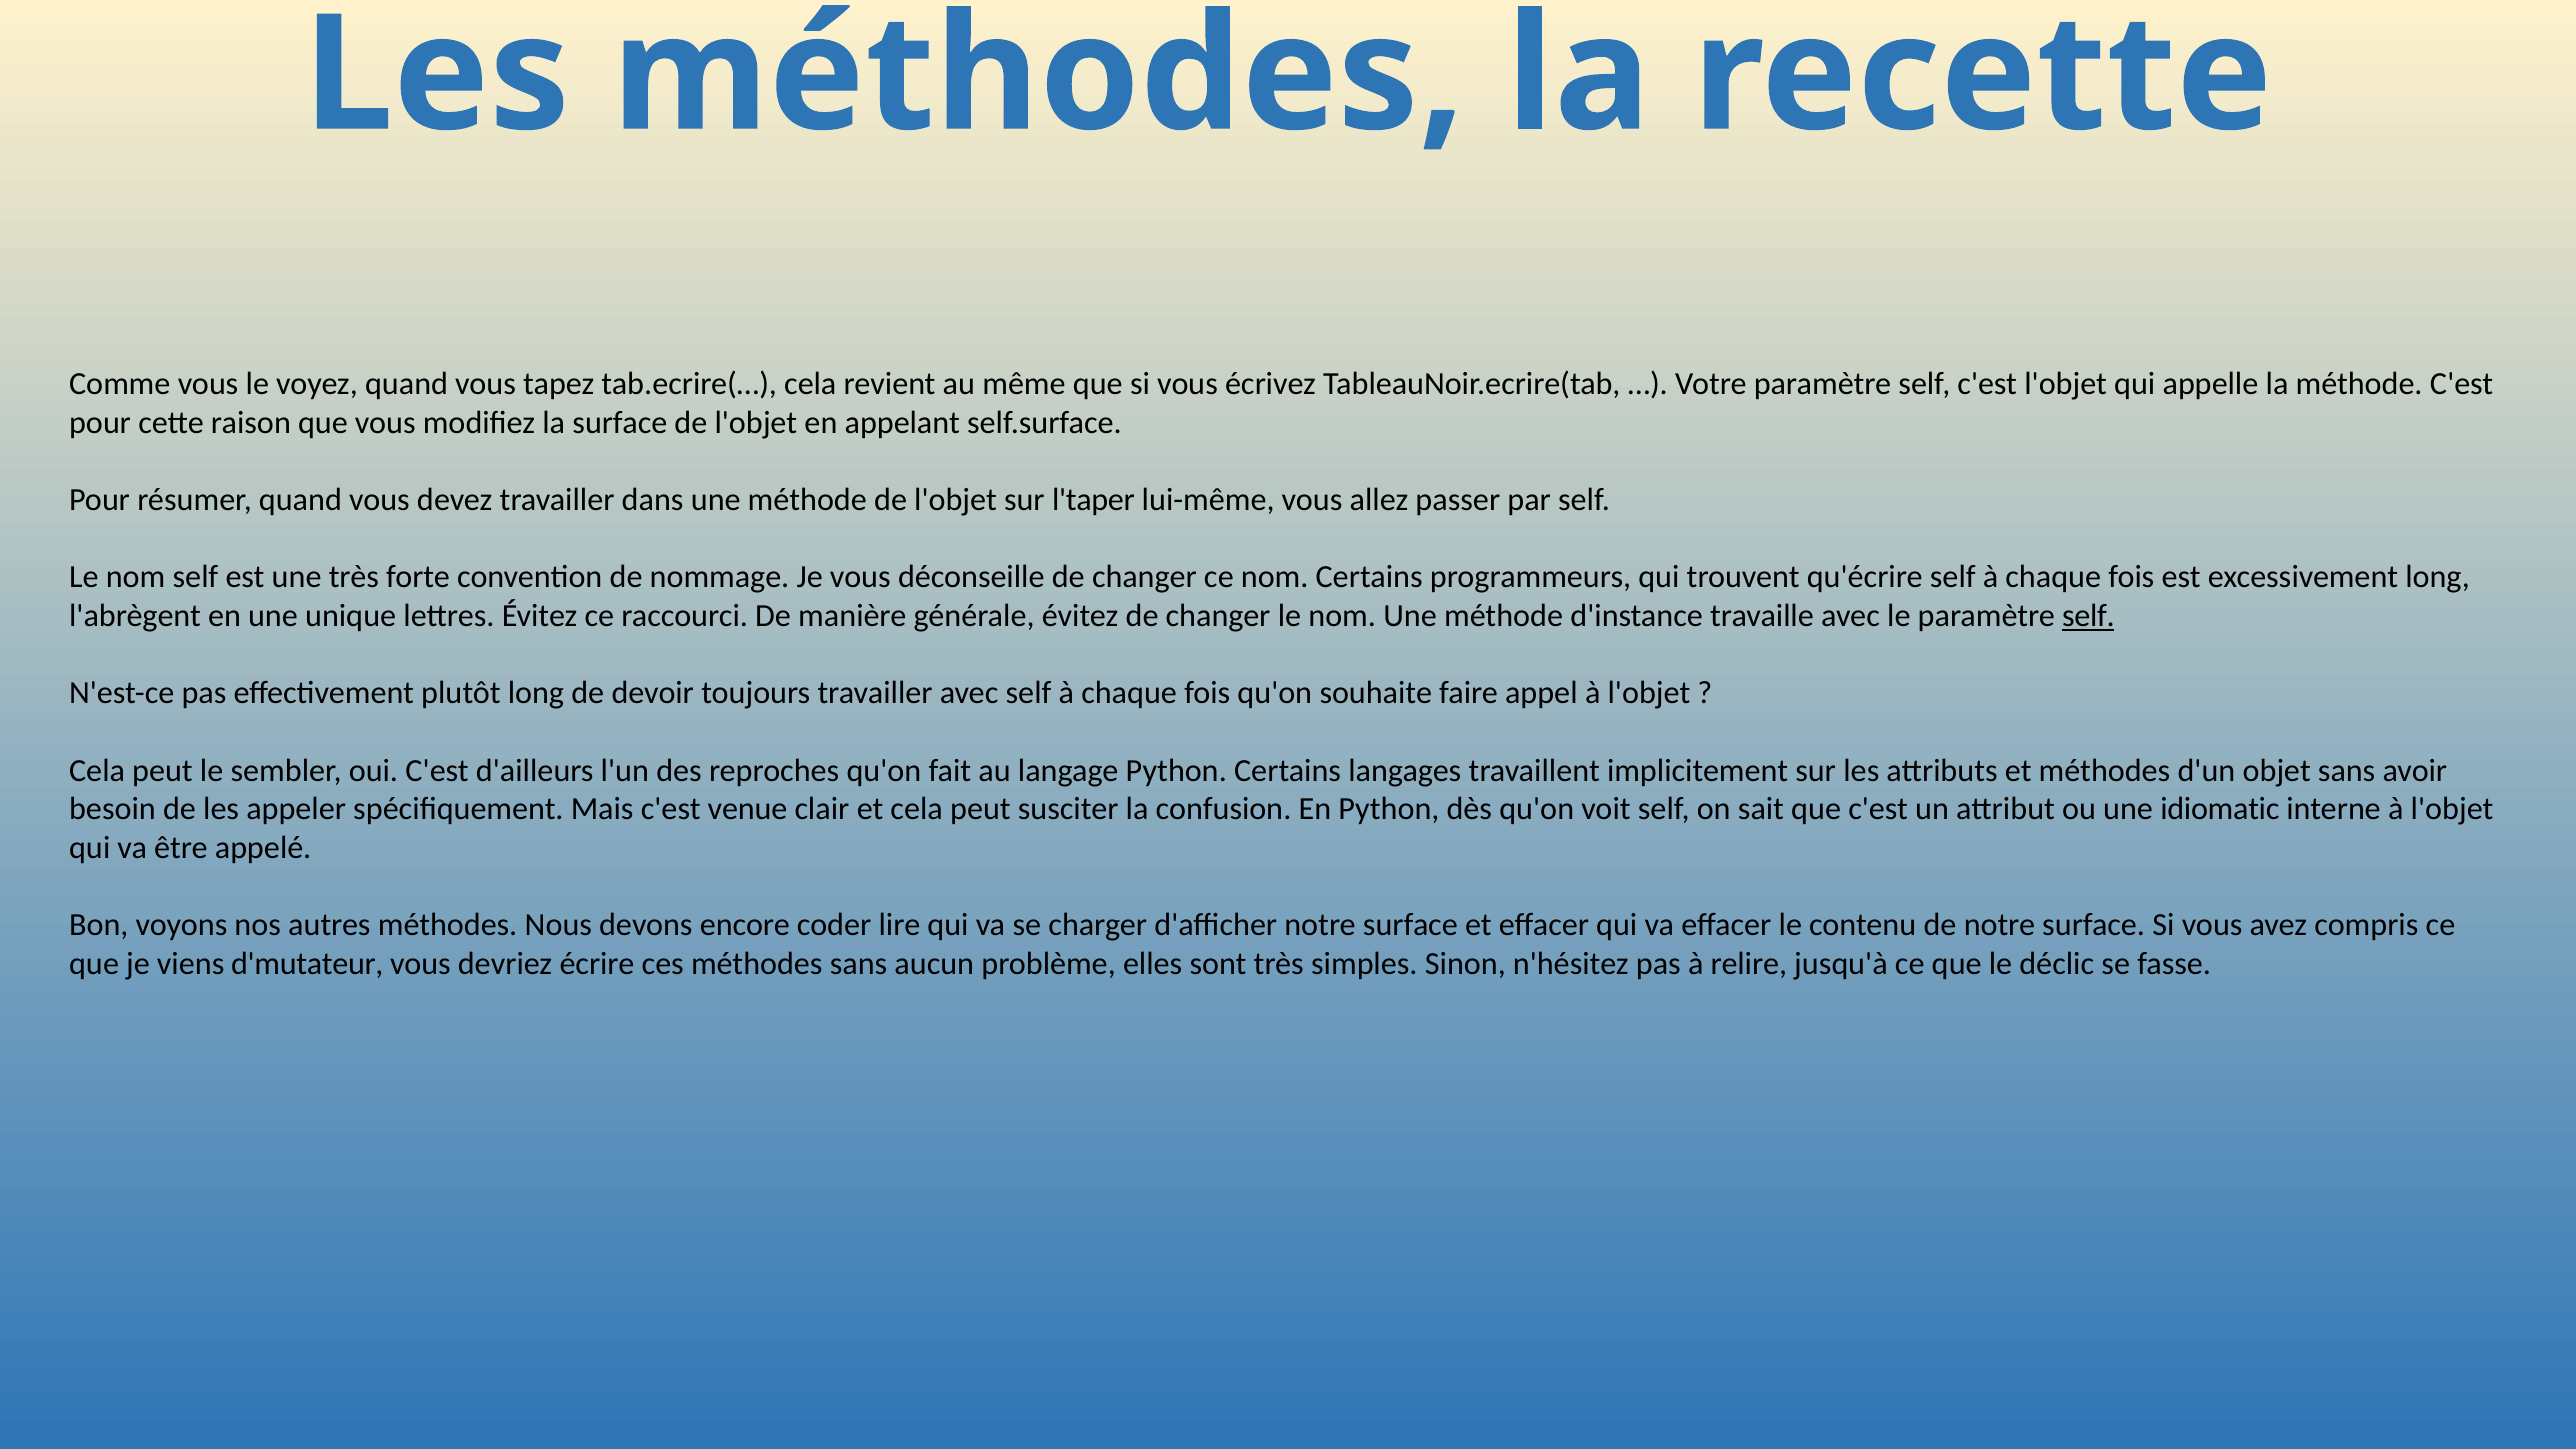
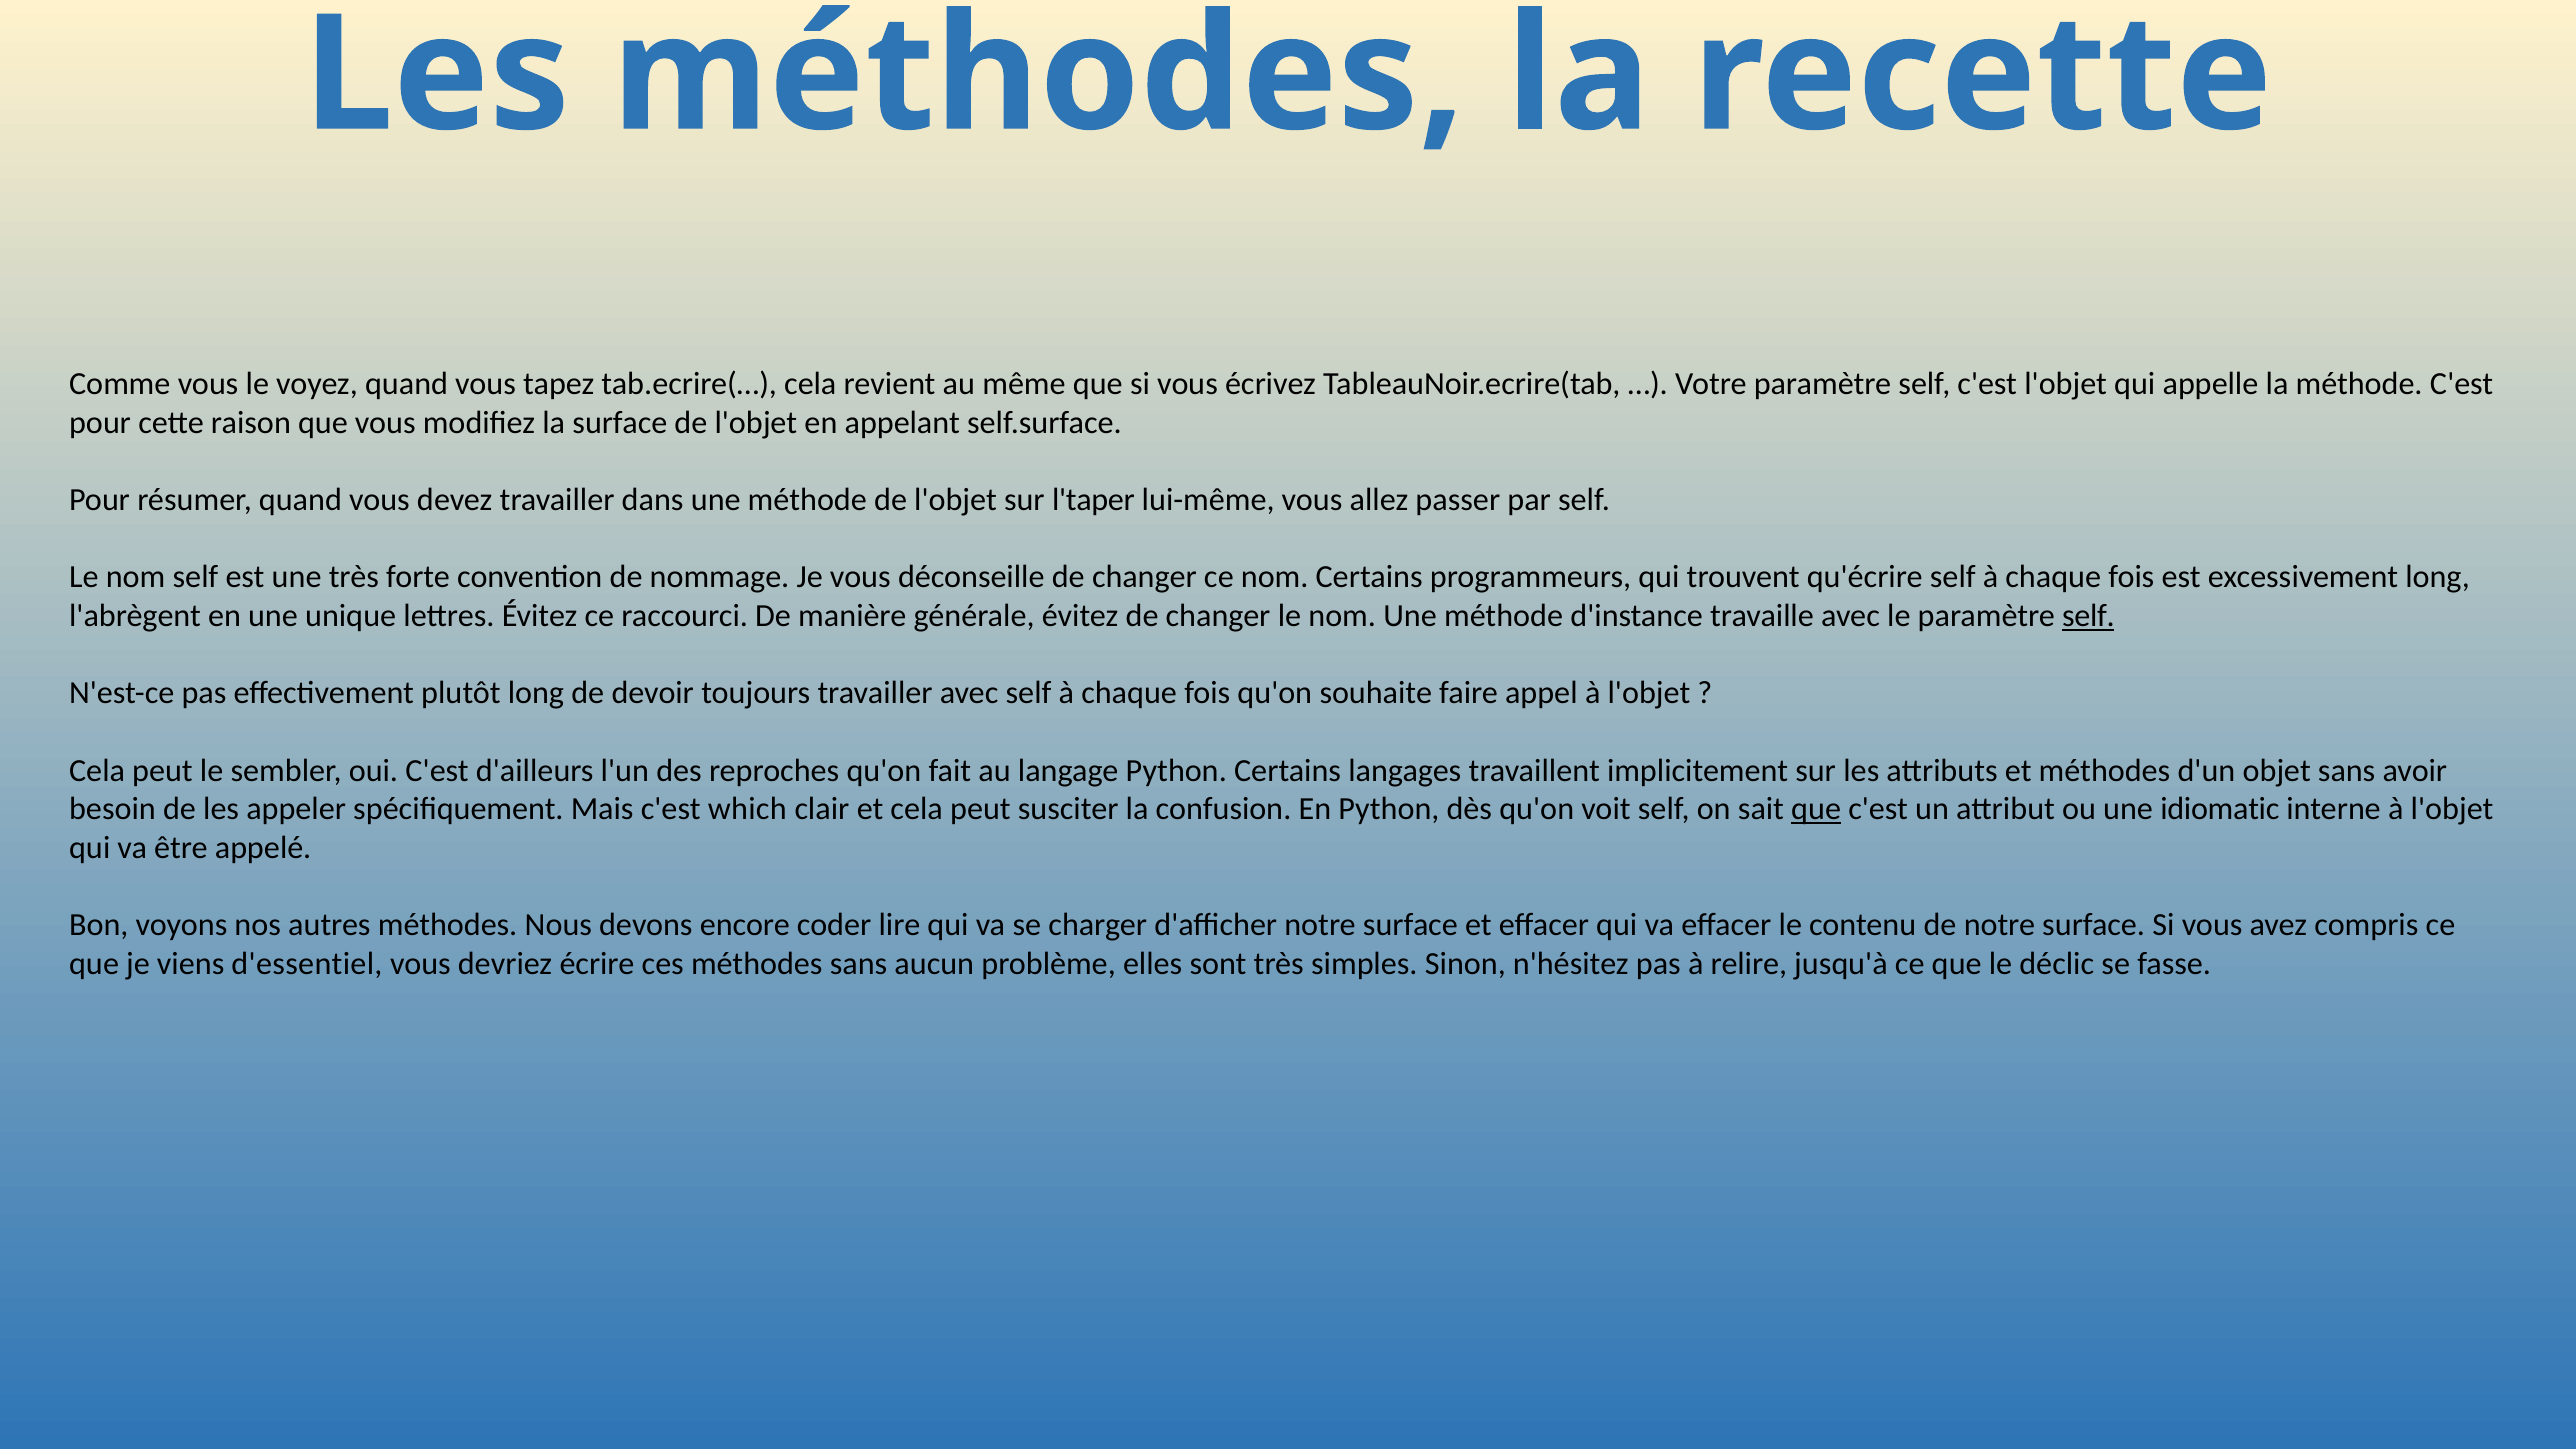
venue: venue -> which
que at (1816, 809) underline: none -> present
d'mutateur: d'mutateur -> d'essentiel
